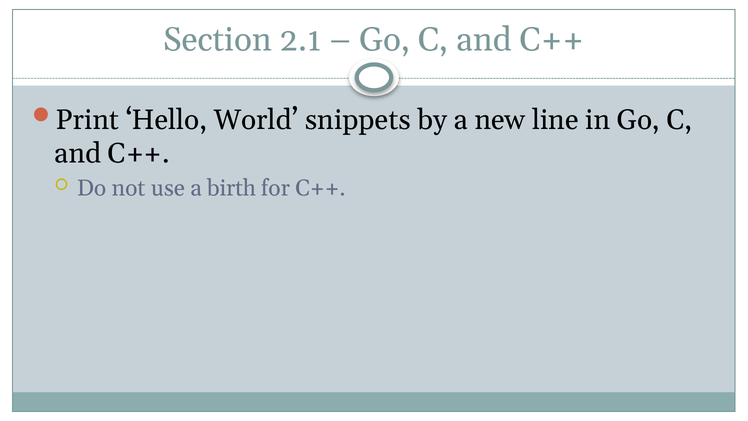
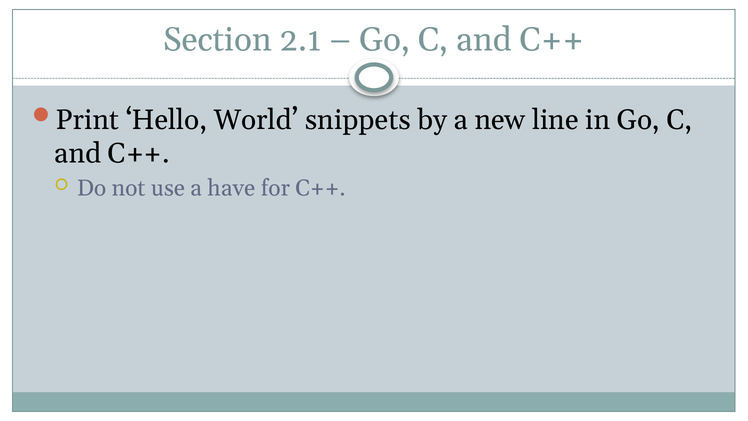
birth: birth -> have
